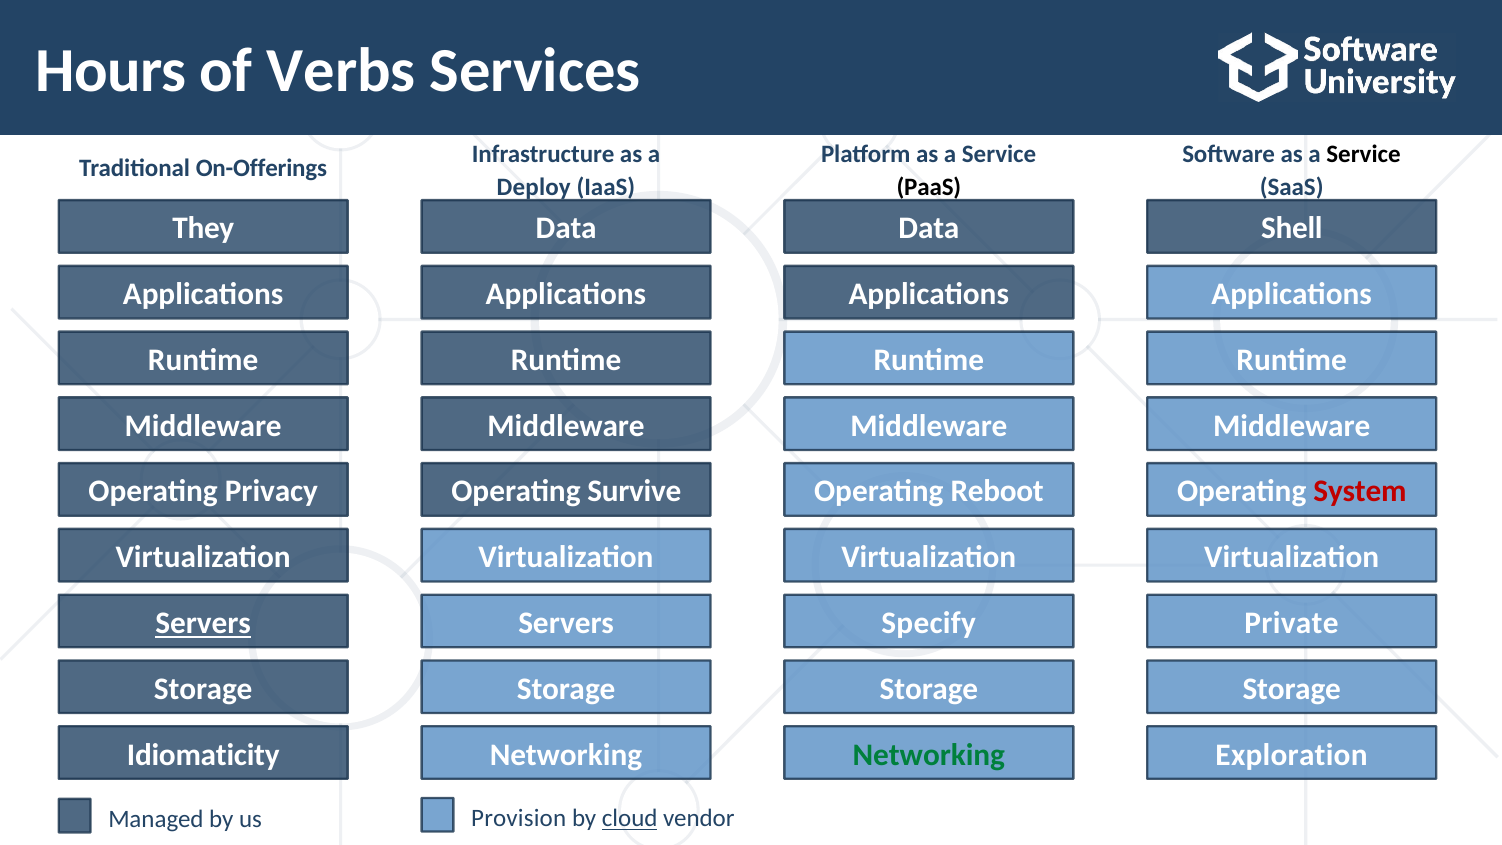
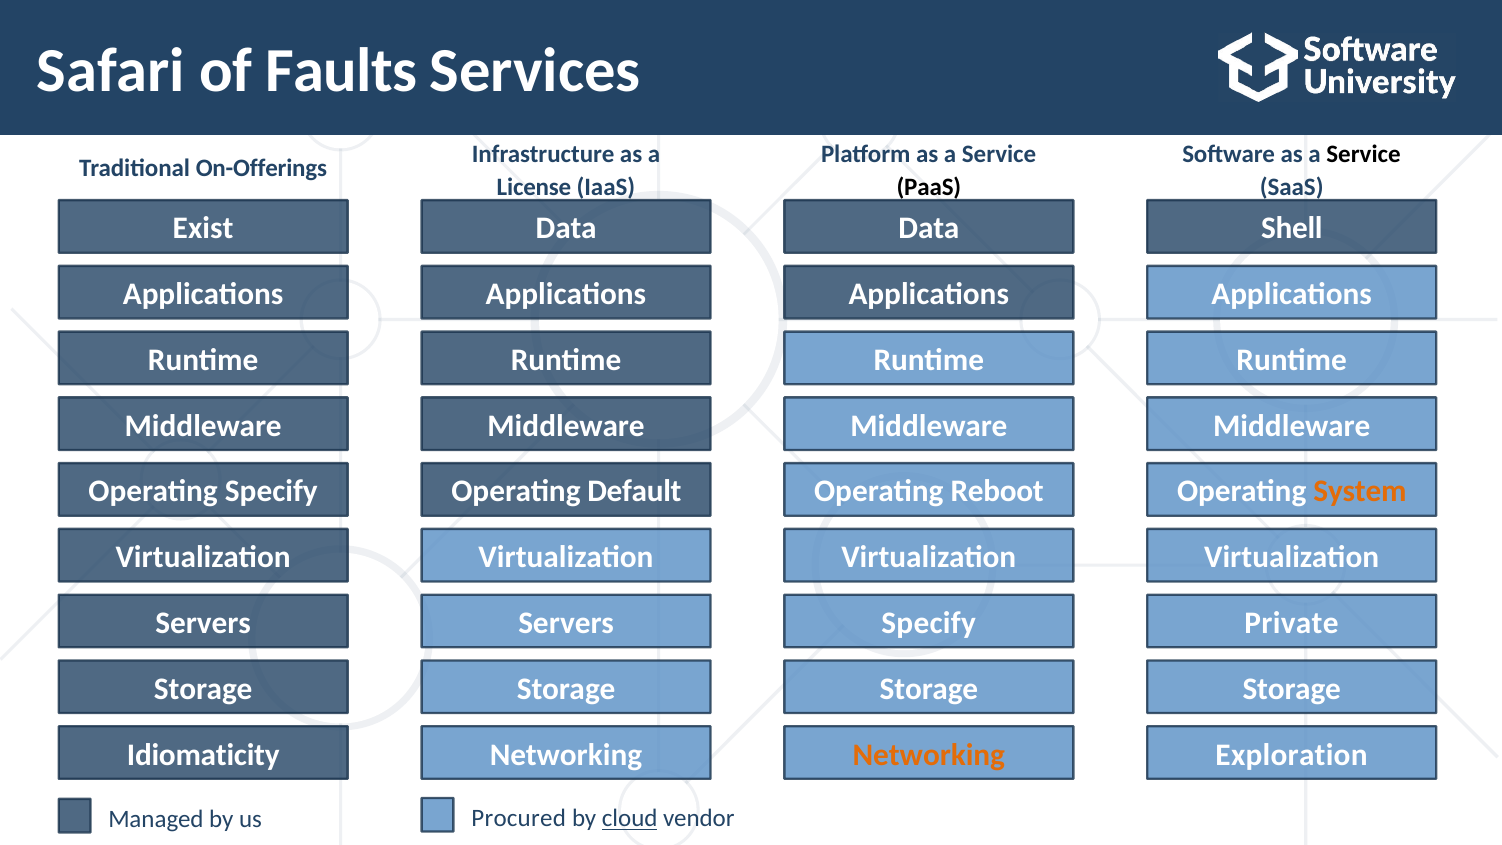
Hours: Hours -> Safari
Verbs: Verbs -> Faults
Deploy: Deploy -> License
They: They -> Exist
Operating Privacy: Privacy -> Specify
Survive: Survive -> Default
System colour: red -> orange
Servers at (203, 623) underline: present -> none
Networking at (929, 755) colour: green -> orange
Provision: Provision -> Procured
